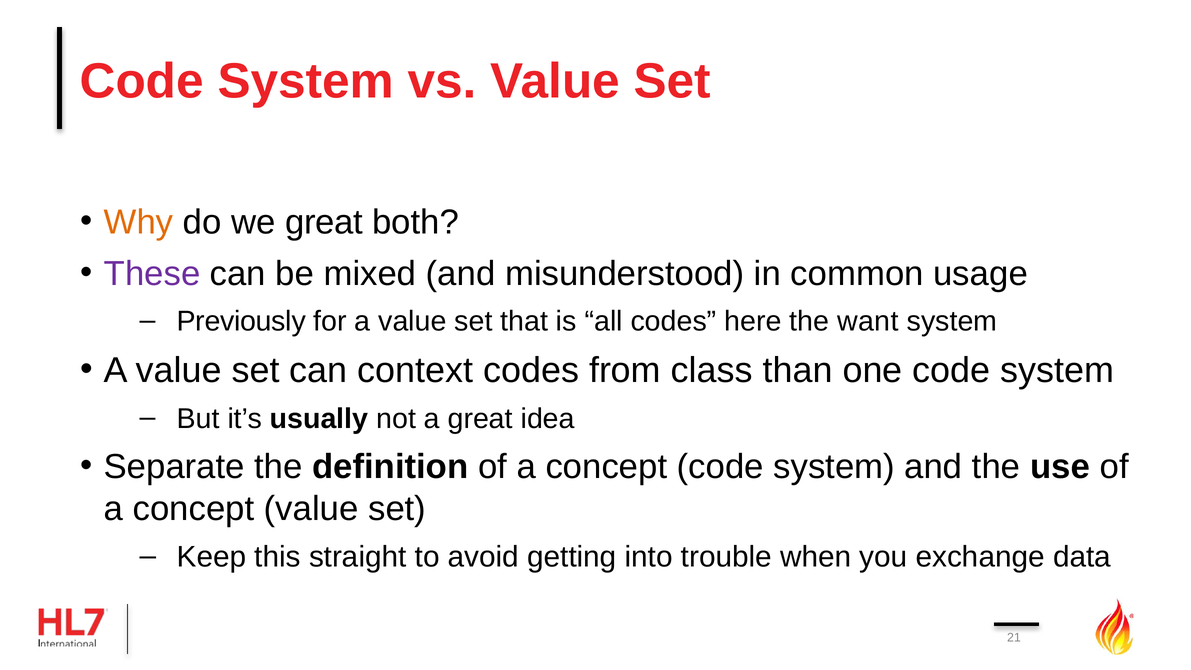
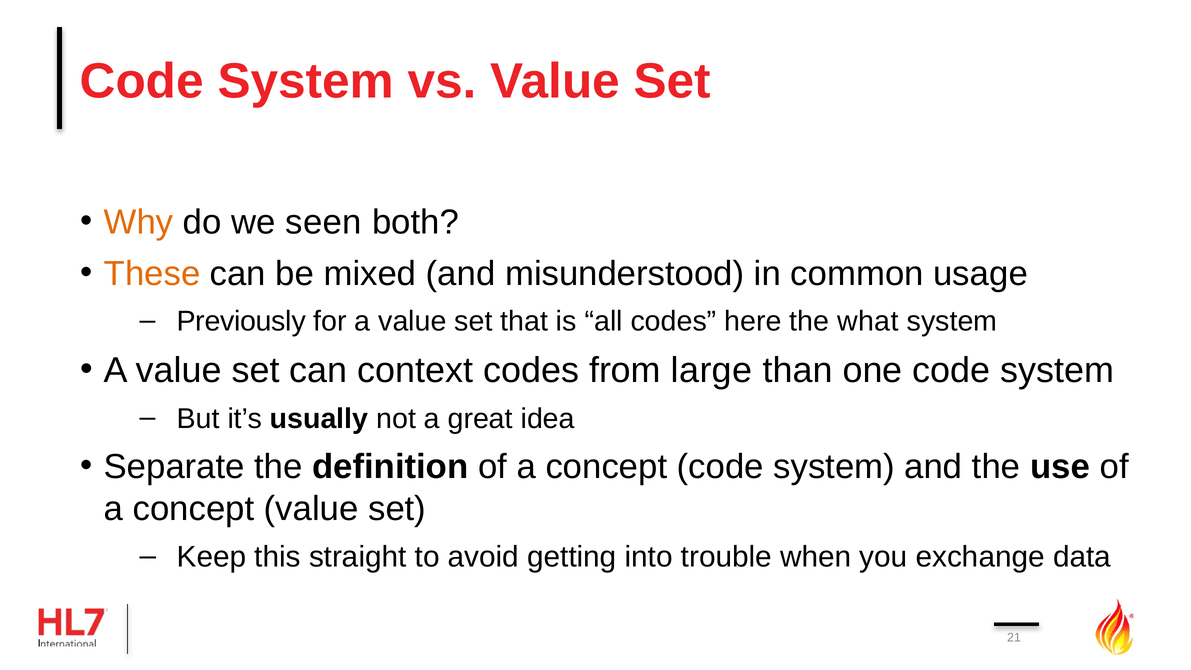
we great: great -> seen
These colour: purple -> orange
want: want -> what
class: class -> large
